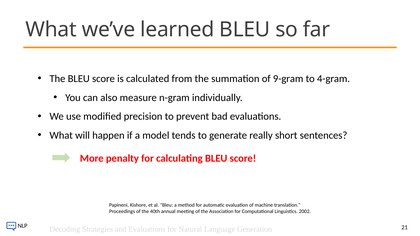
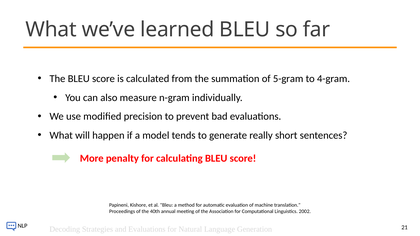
9-gram: 9-gram -> 5-gram
